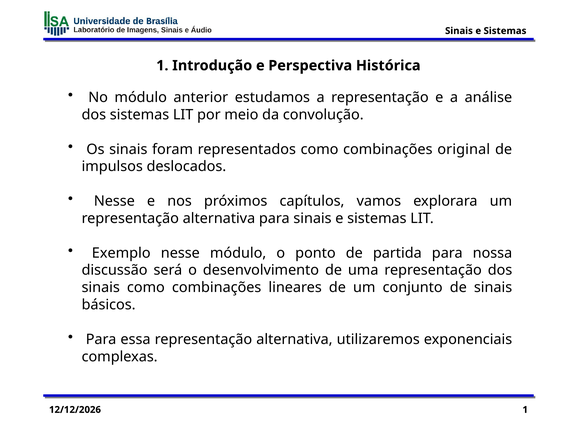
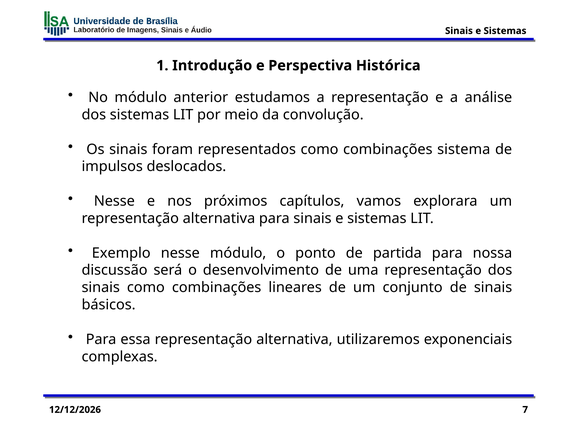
original: original -> sistema
1 at (525, 410): 1 -> 7
